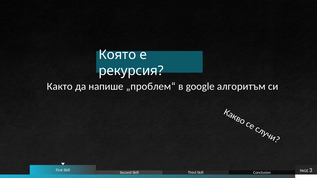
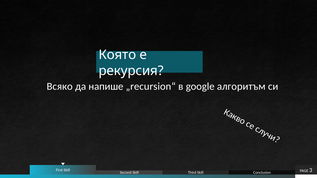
Както: Както -> Всяко
„проблем“: „проблем“ -> „recursion“
